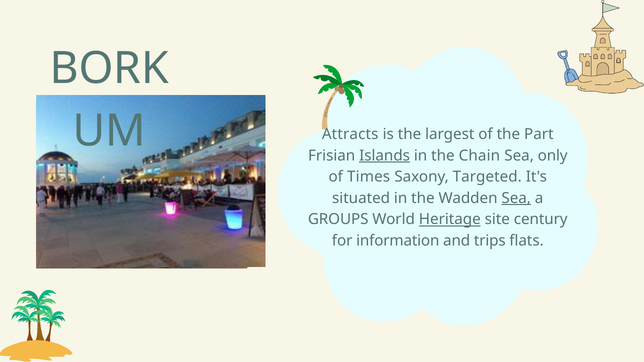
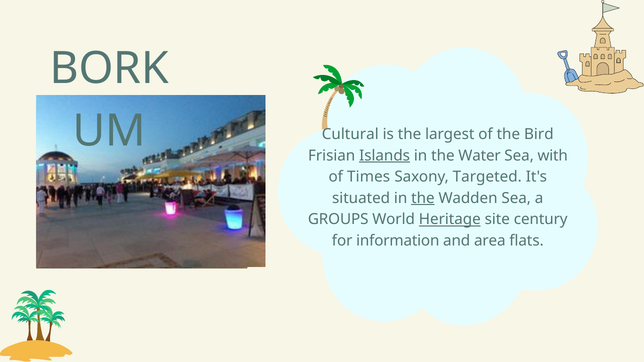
Attracts: Attracts -> Cultural
Part: Part -> Bird
Chain: Chain -> Water
only: only -> with
the at (423, 198) underline: none -> present
Sea at (516, 198) underline: present -> none
trips: trips -> area
